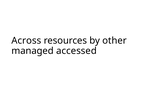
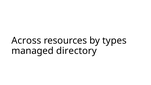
other: other -> types
accessed: accessed -> directory
